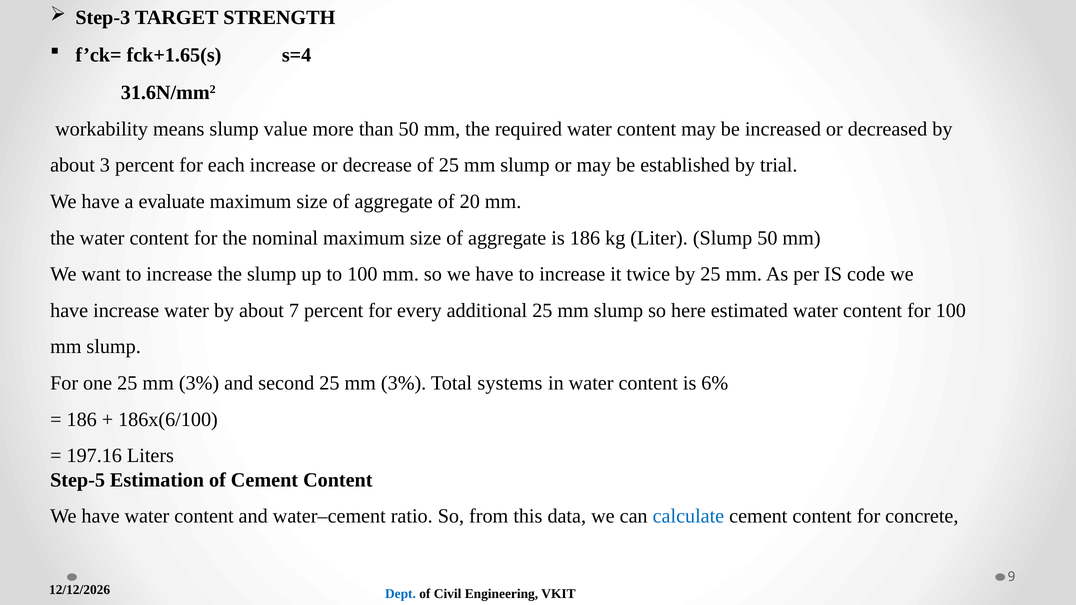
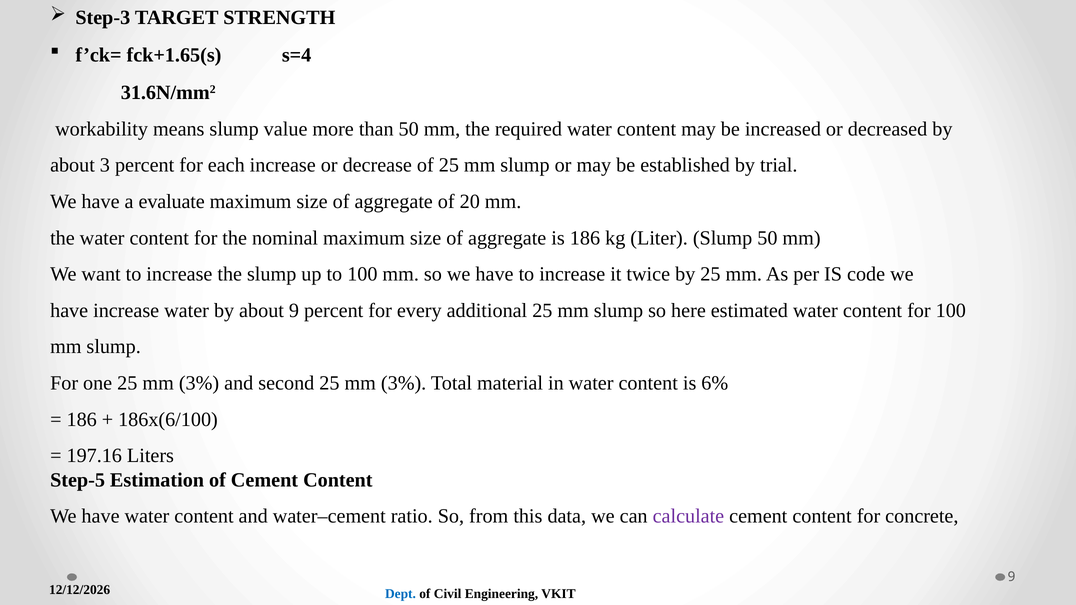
about 7: 7 -> 9
systems: systems -> material
calculate colour: blue -> purple
